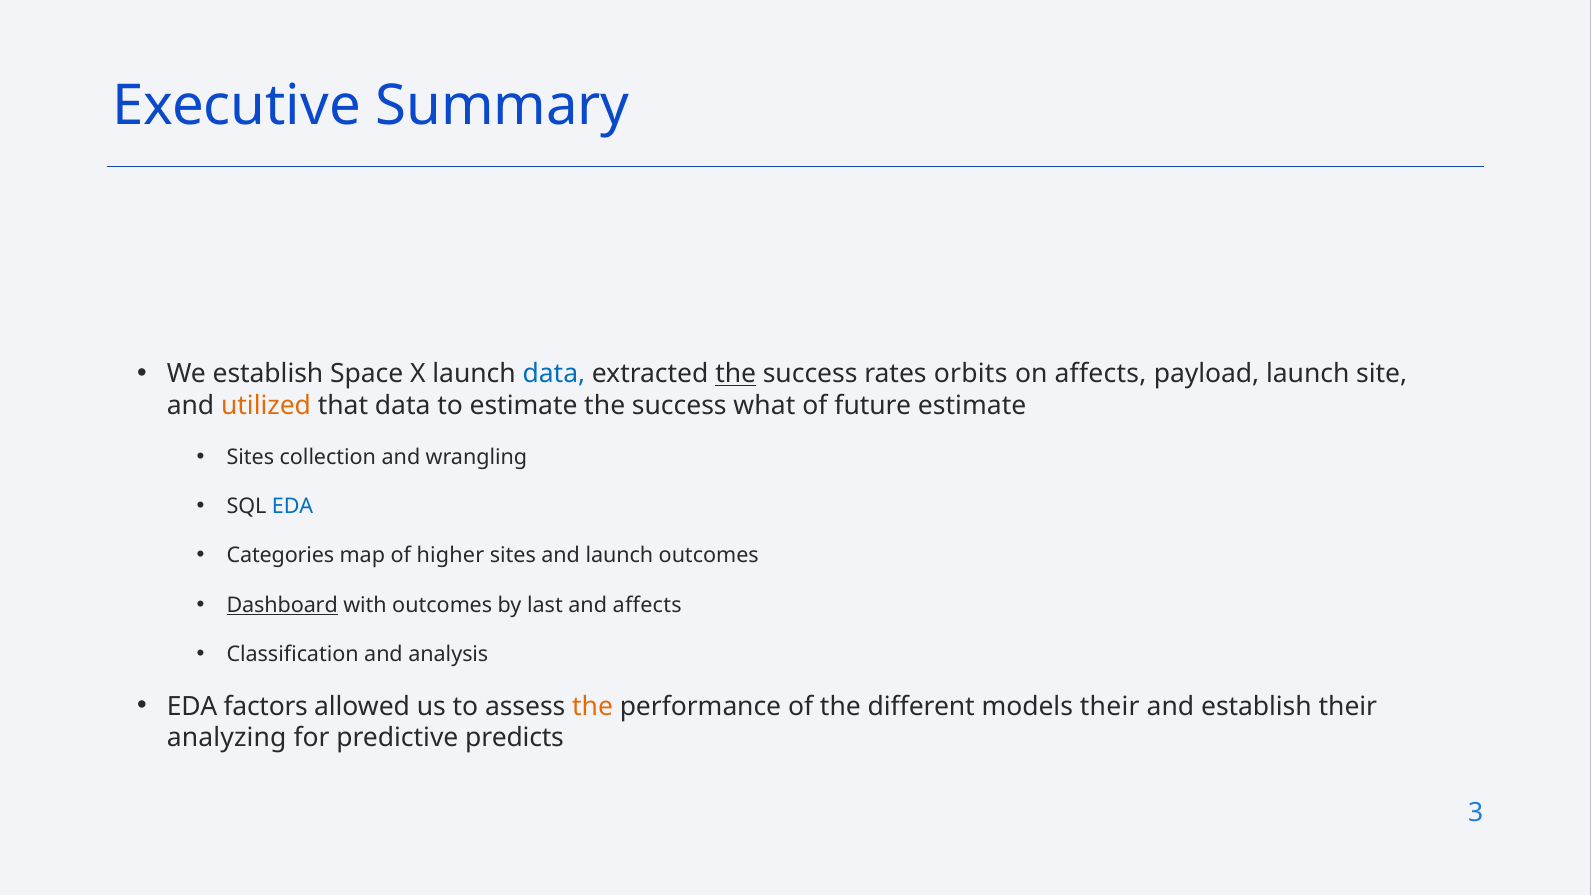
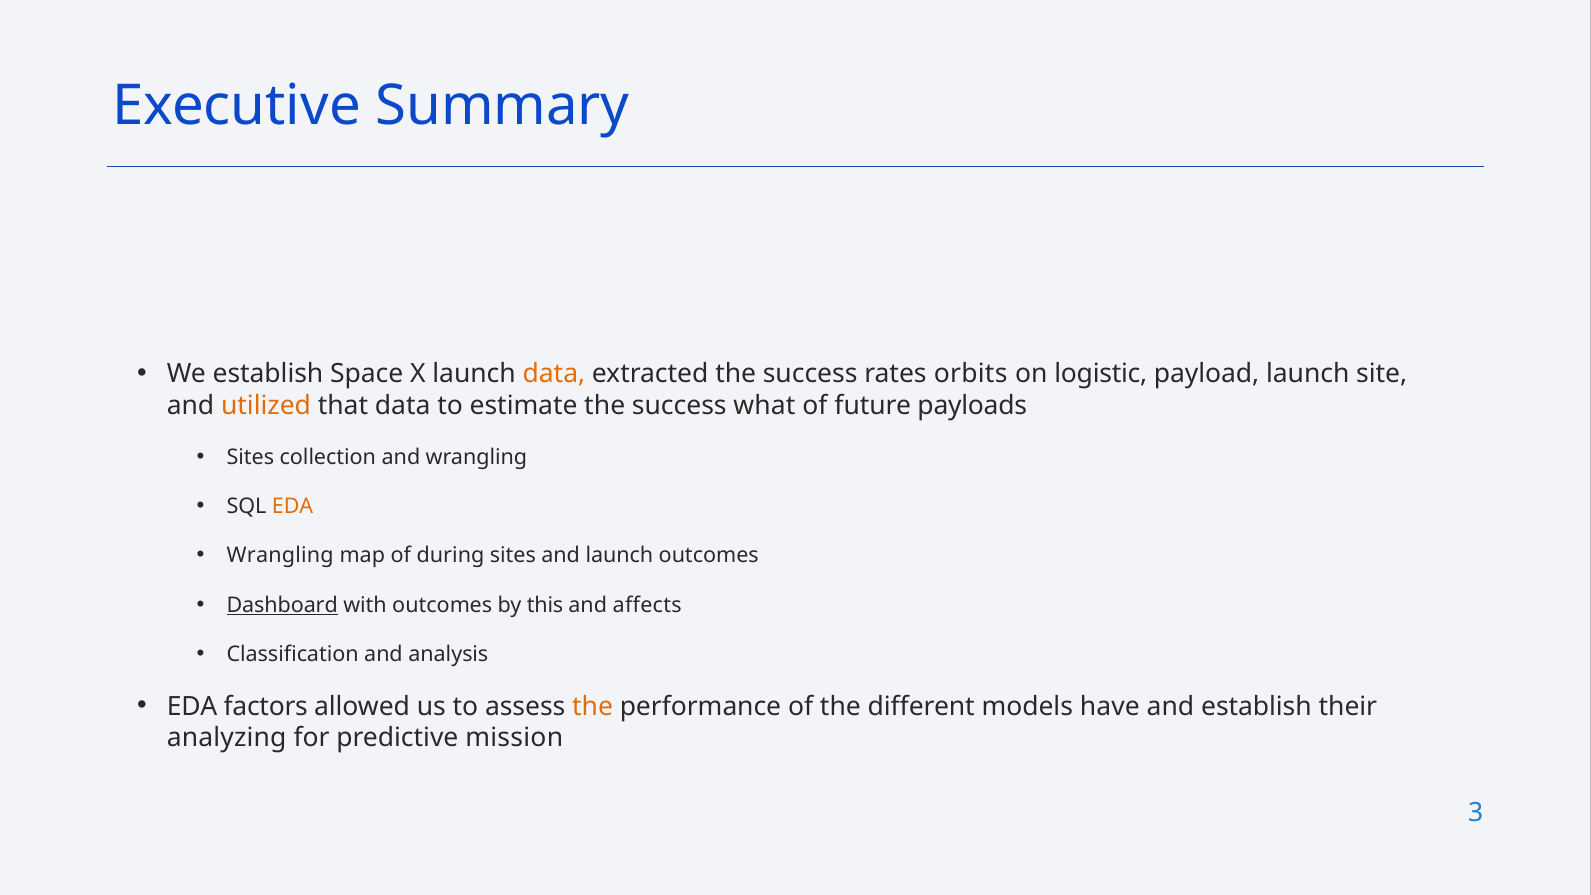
data at (554, 374) colour: blue -> orange
the at (736, 374) underline: present -> none
on affects: affects -> logistic
future estimate: estimate -> payloads
EDA at (293, 507) colour: blue -> orange
Categories at (280, 556): Categories -> Wrangling
higher: higher -> during
last: last -> this
models their: their -> have
predicts: predicts -> mission
